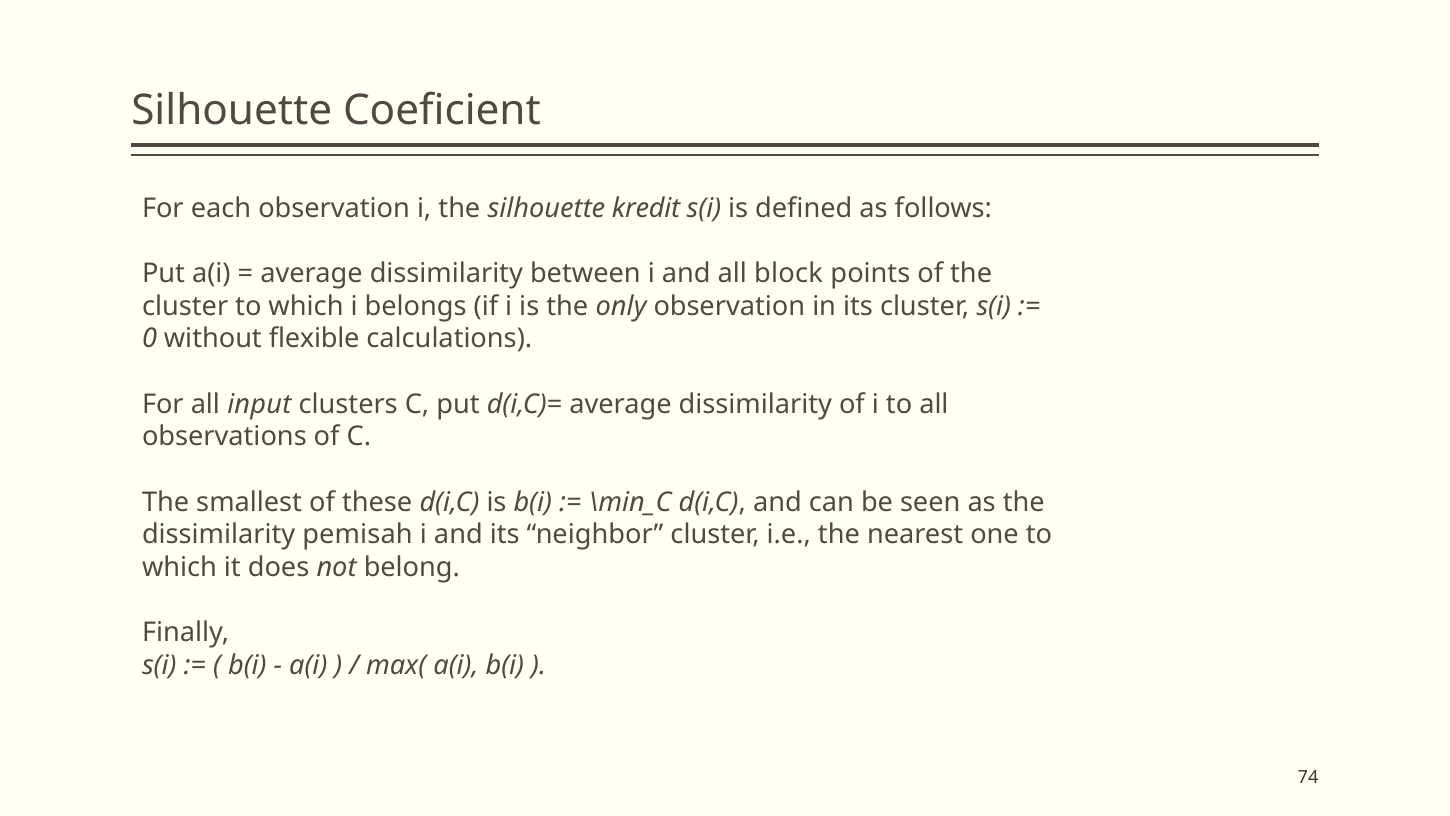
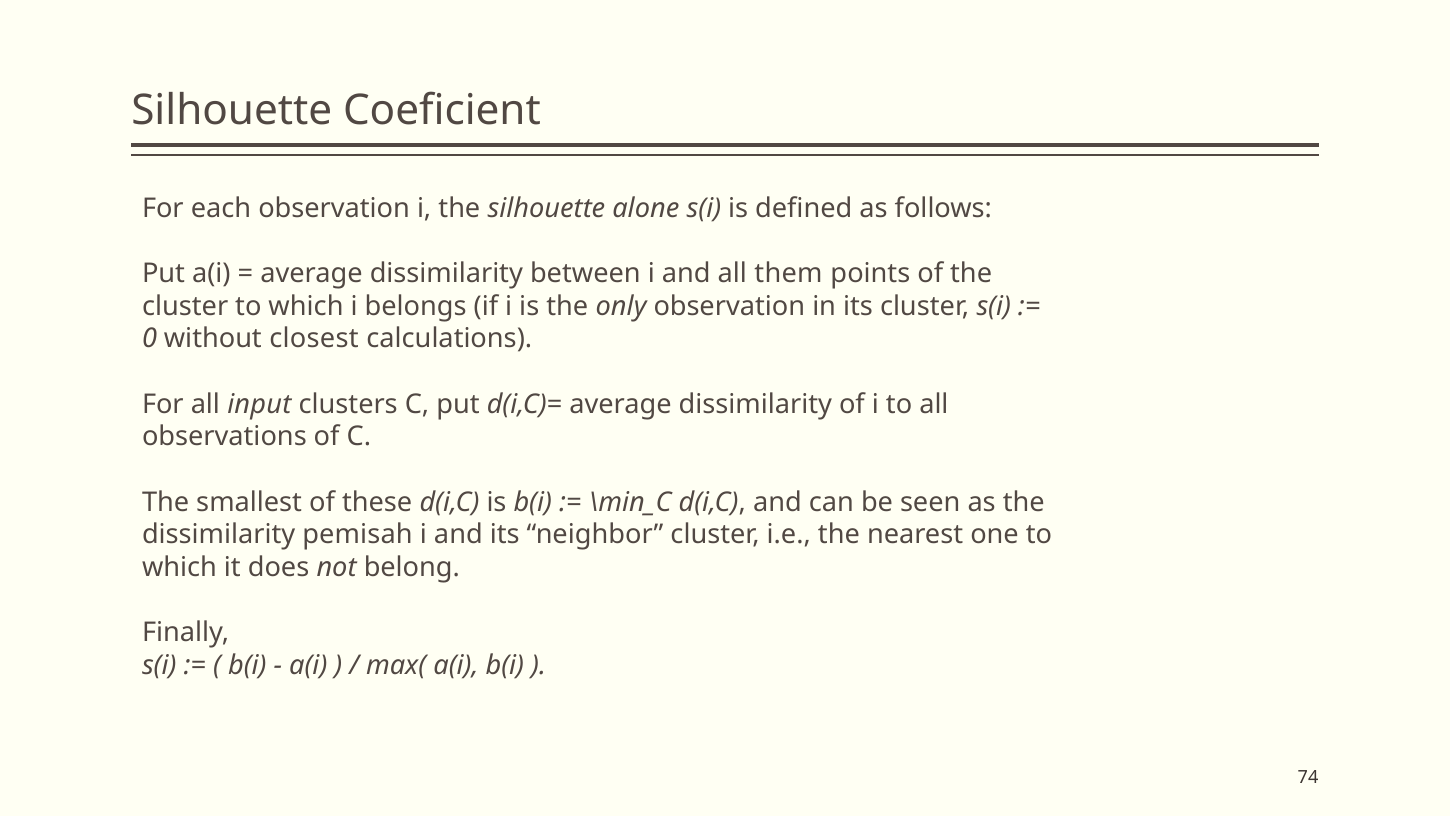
kredit: kredit -> alone
block: block -> them
flexible: flexible -> closest
